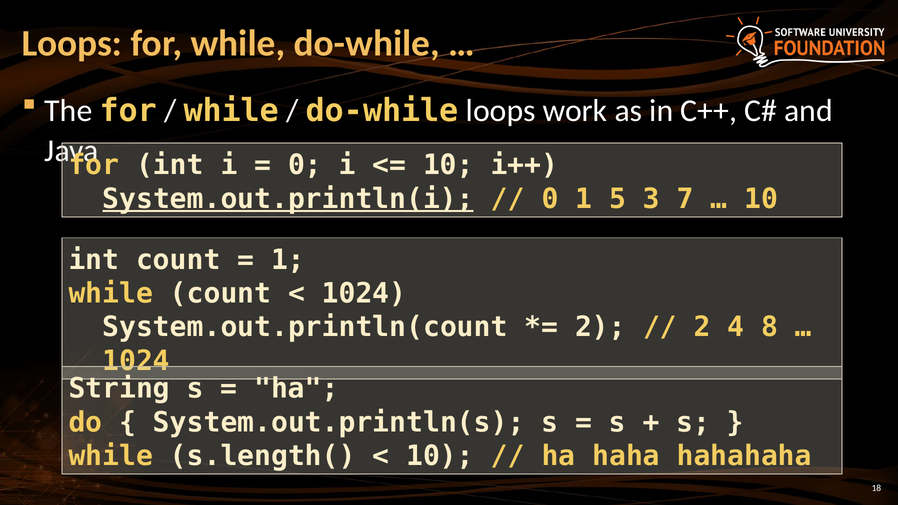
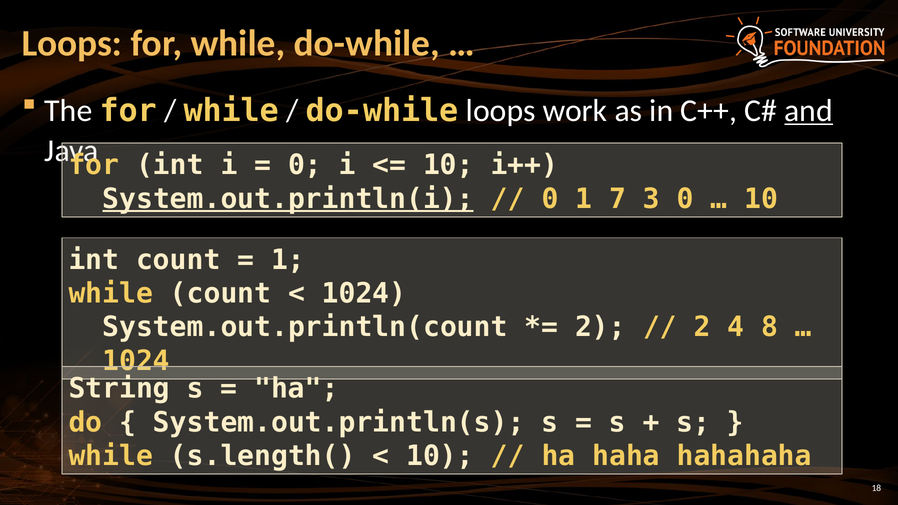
and underline: none -> present
5: 5 -> 7
3 7: 7 -> 0
